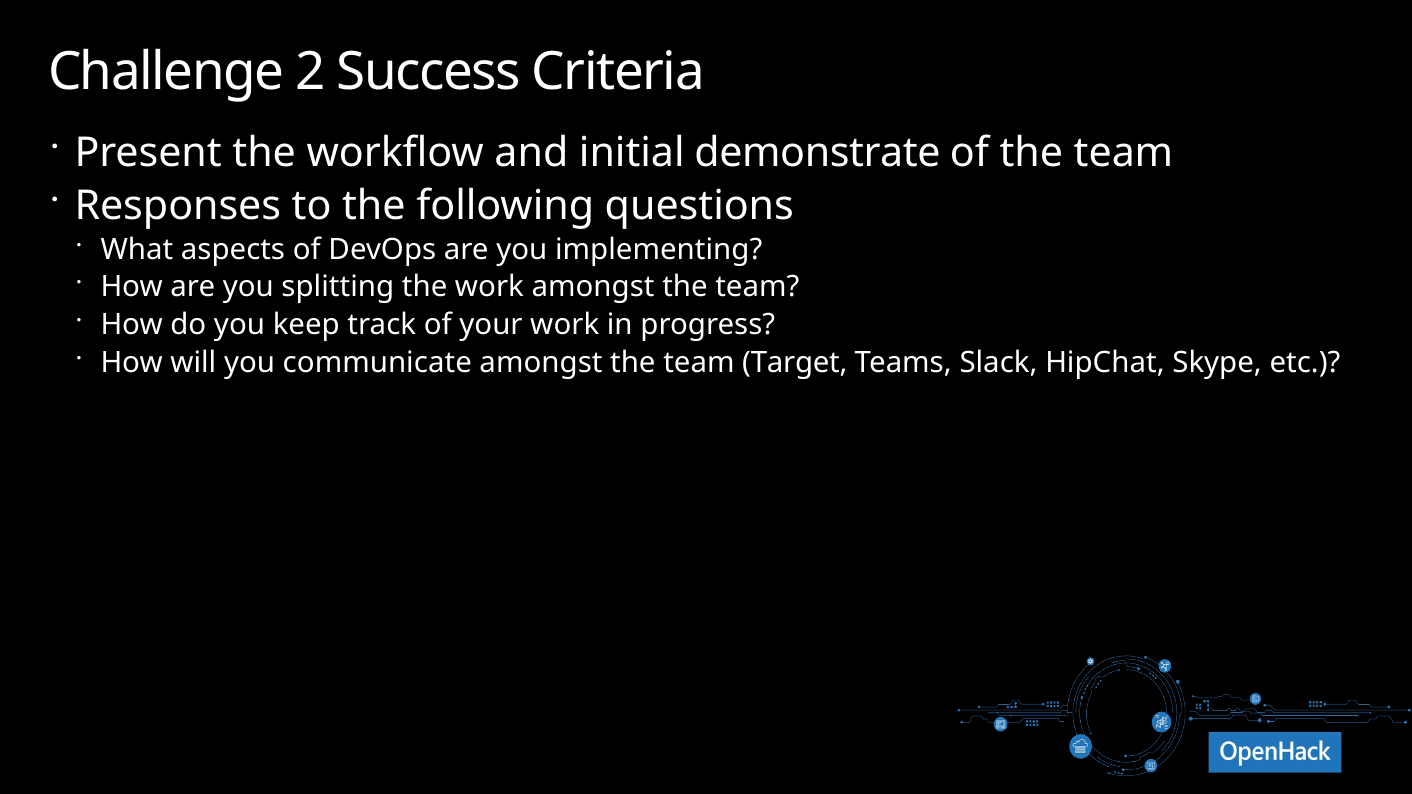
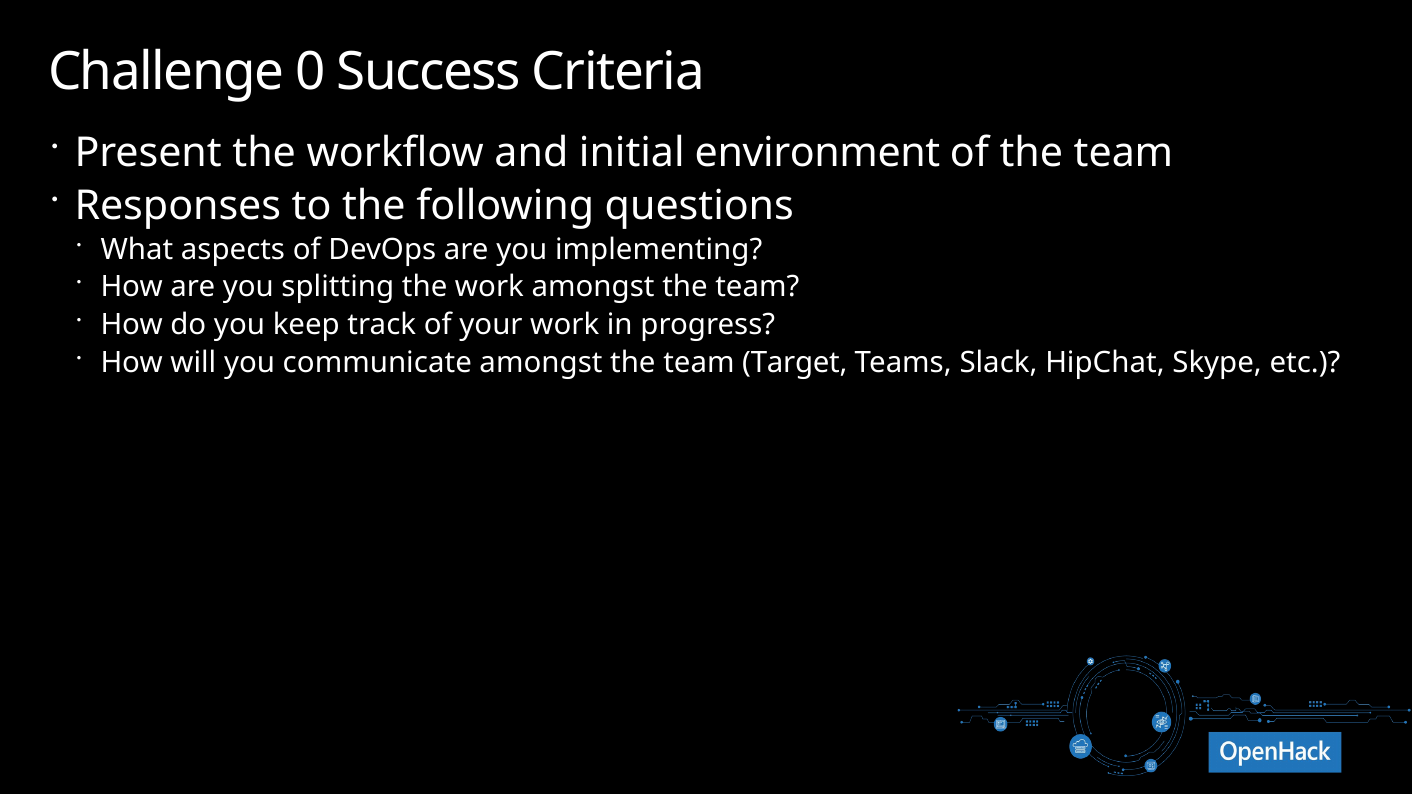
2: 2 -> 0
demonstrate: demonstrate -> environment
